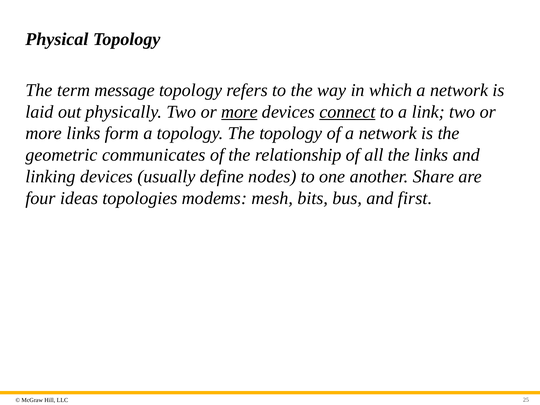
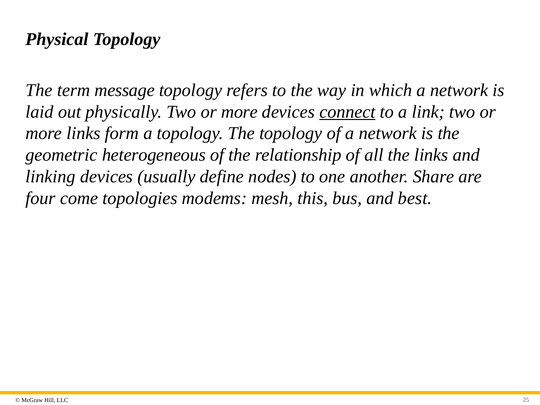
more at (239, 112) underline: present -> none
communicates: communicates -> heterogeneous
ideas: ideas -> come
bits: bits -> this
first: first -> best
